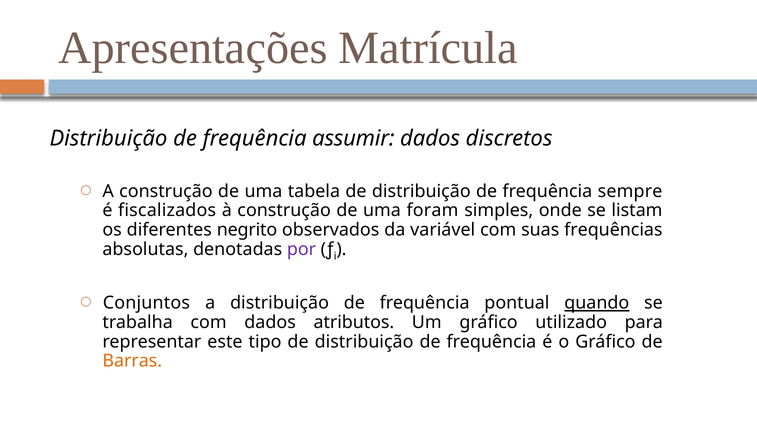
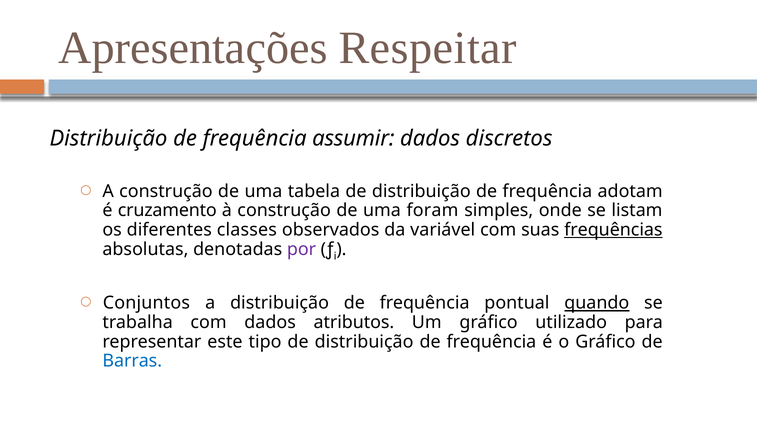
Matrícula: Matrícula -> Respeitar
sempre: sempre -> adotam
fiscalizados: fiscalizados -> cruzamento
negrito: negrito -> classes
frequências underline: none -> present
Barras colour: orange -> blue
